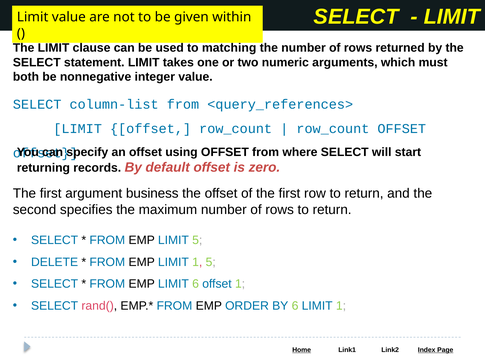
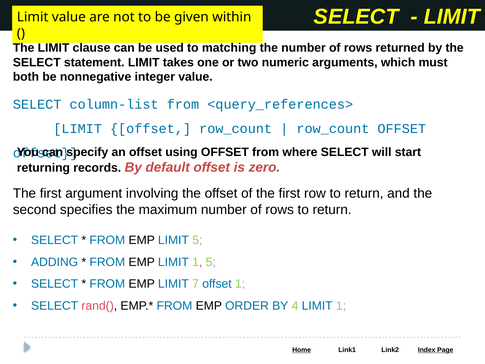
business: business -> involving
DELETE: DELETE -> ADDING
LIMIT 6: 6 -> 7
BY 6: 6 -> 4
